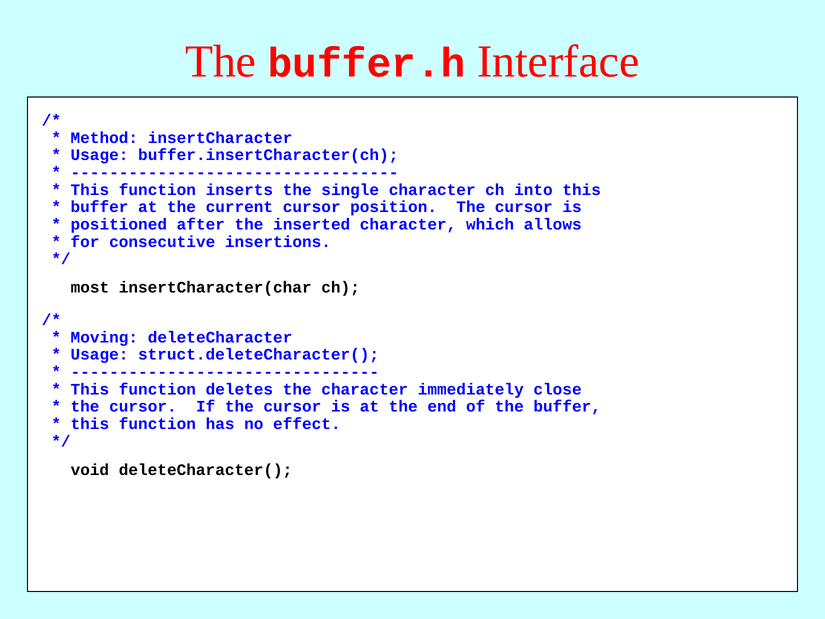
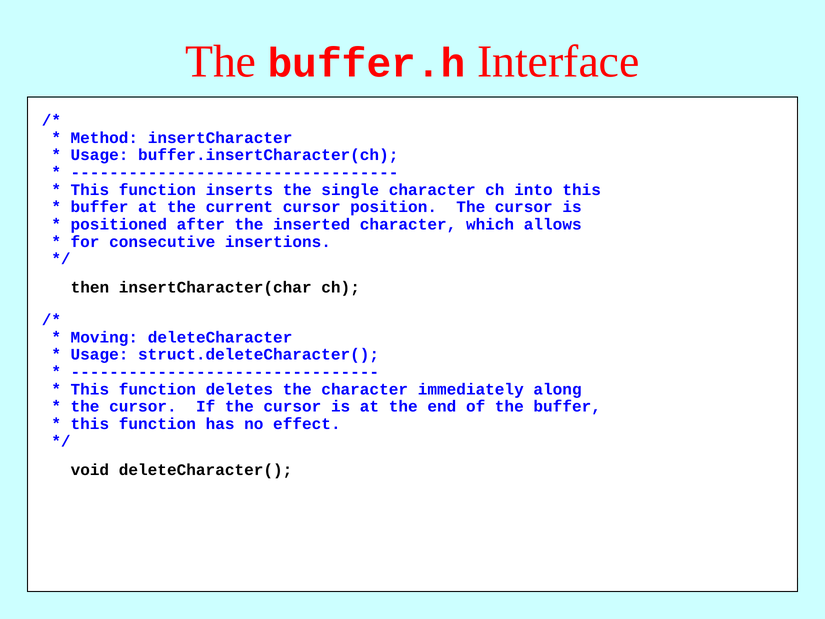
most: most -> then
close: close -> along
